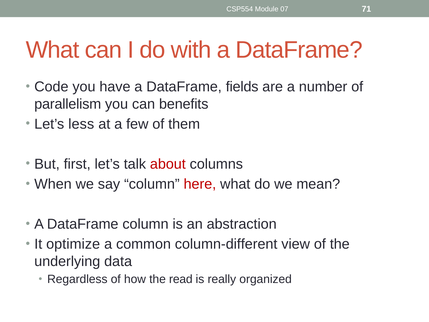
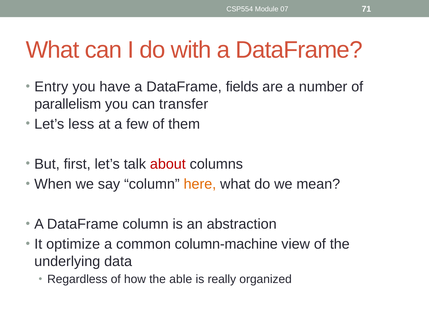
Code: Code -> Entry
benefits: benefits -> transfer
here colour: red -> orange
column-different: column-different -> column-machine
read: read -> able
